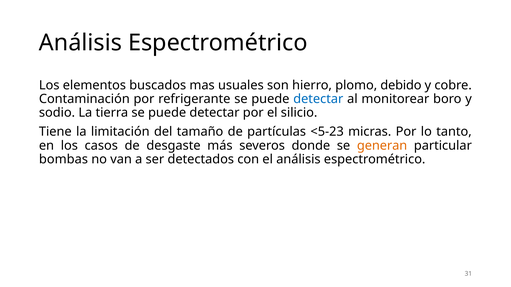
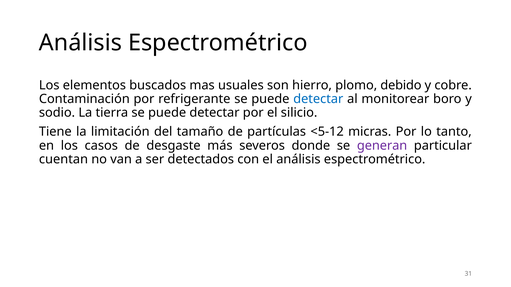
<5-23: <5-23 -> <5-12
generan colour: orange -> purple
bombas: bombas -> cuentan
